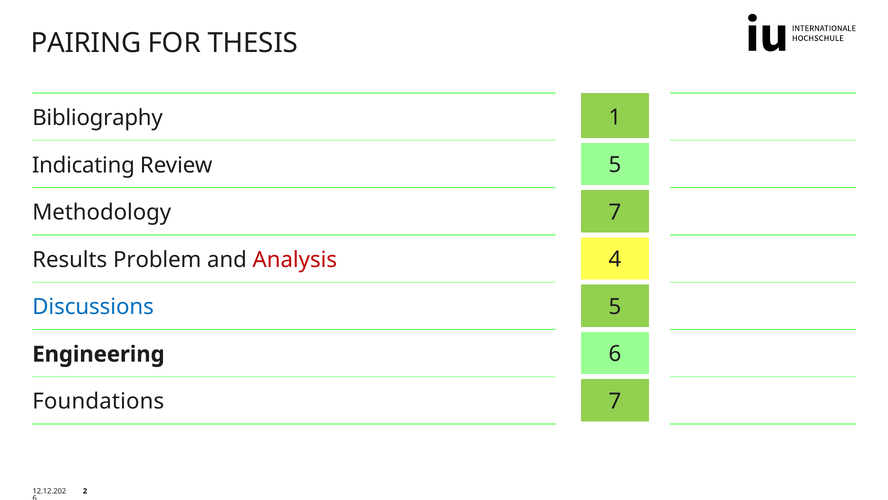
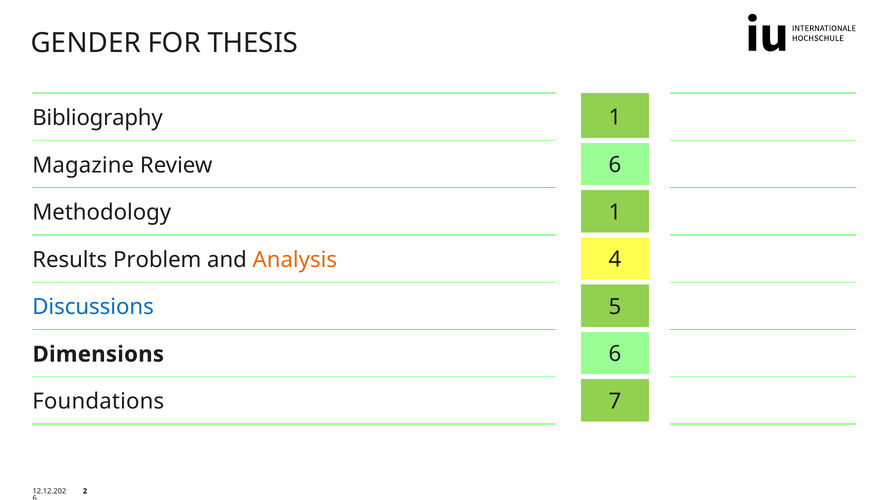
PAIRING: PAIRING -> GENDER
Indicating: Indicating -> Magazine
Review 5: 5 -> 6
Methodology 7: 7 -> 1
Analysis colour: red -> orange
Engineering: Engineering -> Dimensions
